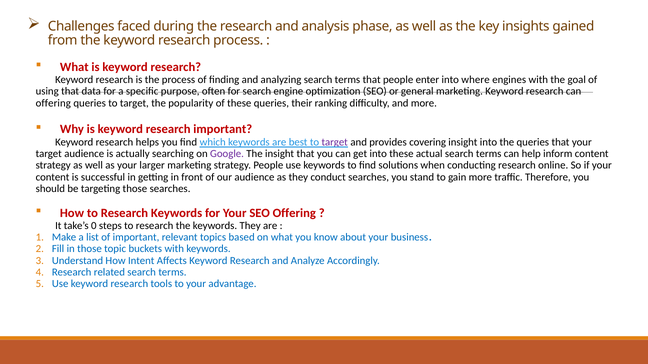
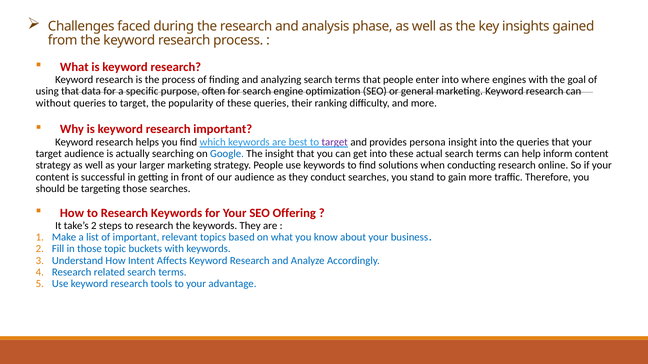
offering at (53, 103): offering -> without
covering: covering -> persona
Google colour: purple -> blue
take’s 0: 0 -> 2
